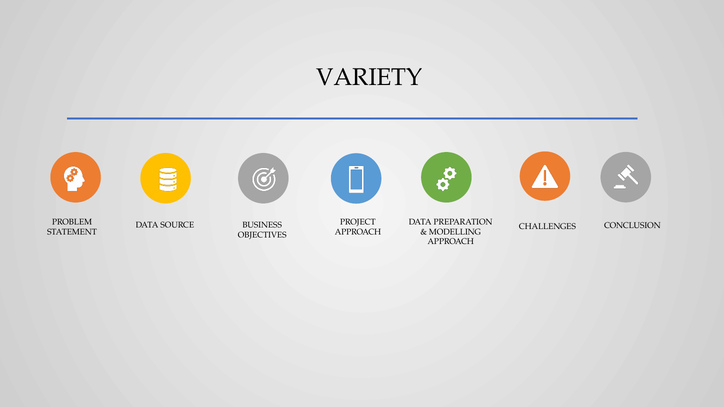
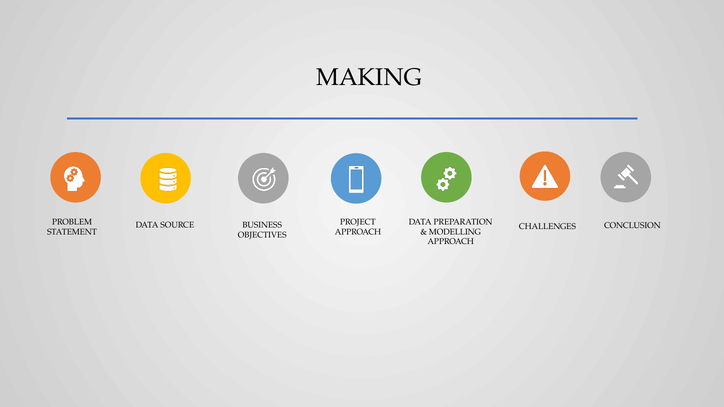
VARIETY: VARIETY -> MAKING
